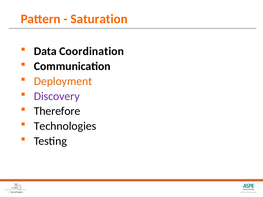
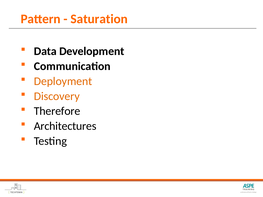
Coordination: Coordination -> Development
Discovery colour: purple -> orange
Technologies: Technologies -> Architectures
